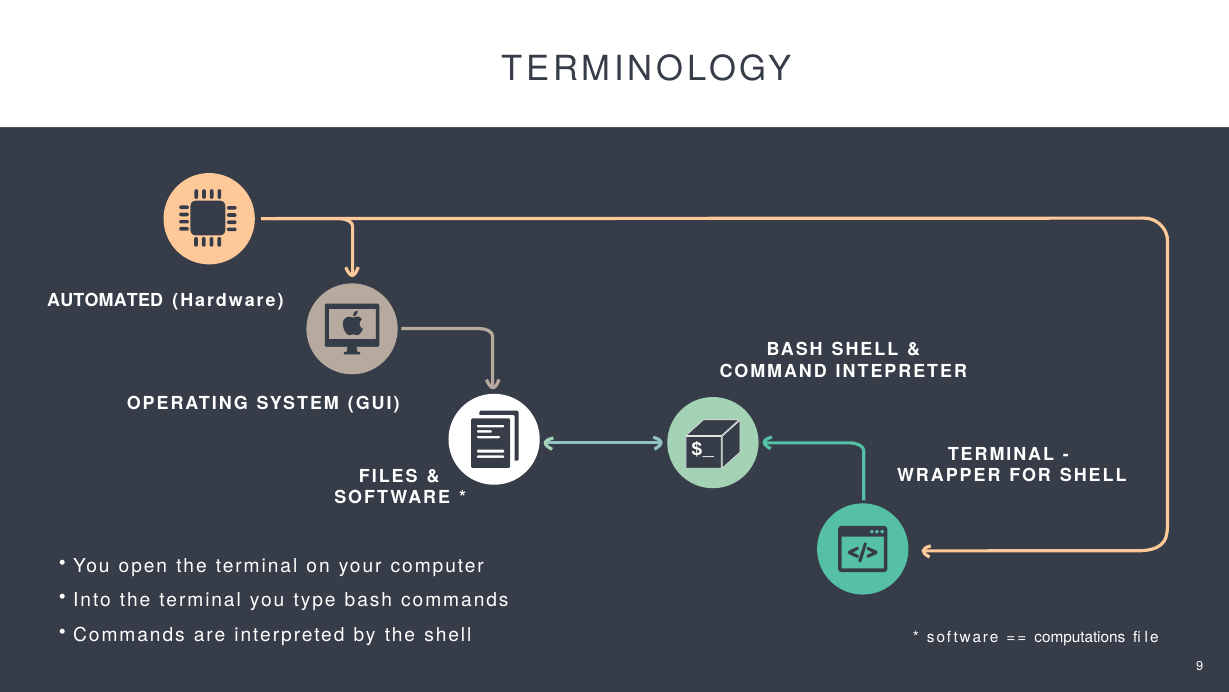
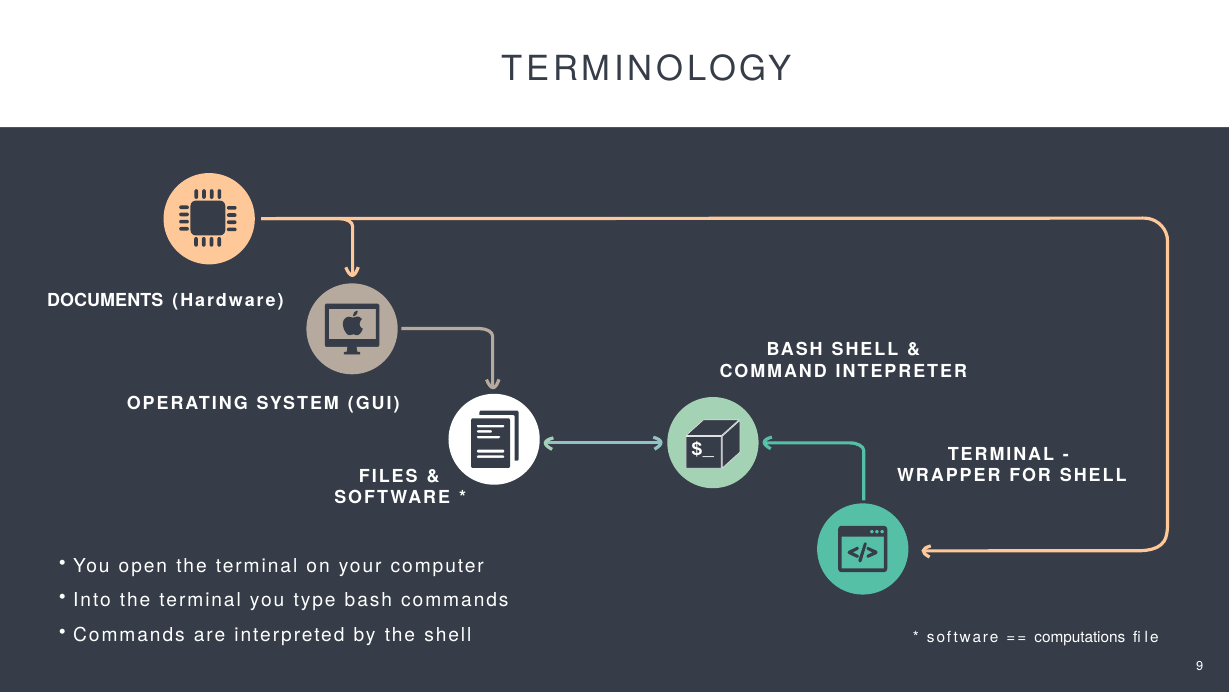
AUTOMATED: AUTOMATED -> DOCUMENTS
